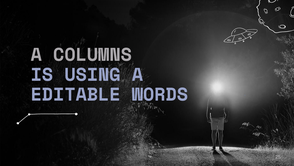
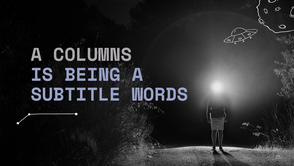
USING: USING -> BEING
EDITABLE: EDITABLE -> SUBTITLE
